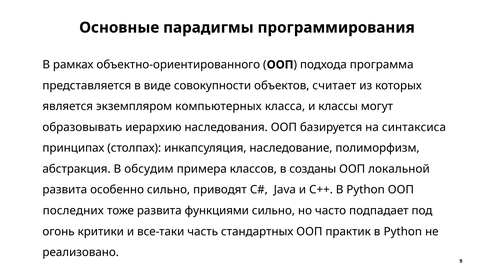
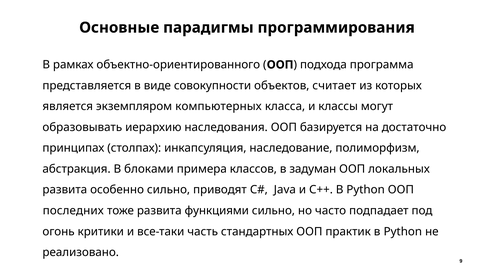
синтаксиса: синтаксиса -> достаточно
обсудим: обсудим -> блоками
созданы: созданы -> задуман
локальной: локальной -> локальных
